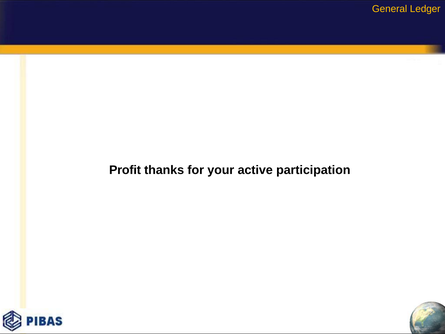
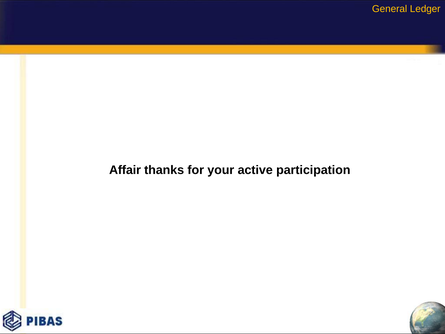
Profit: Profit -> Affair
